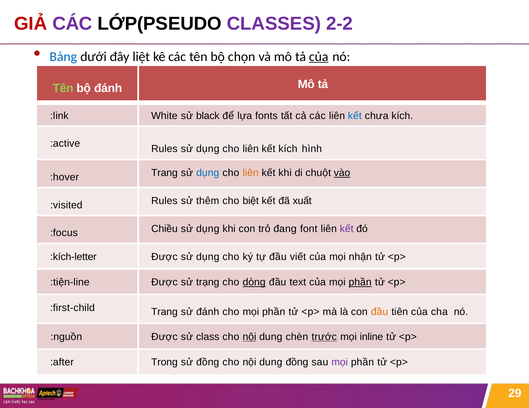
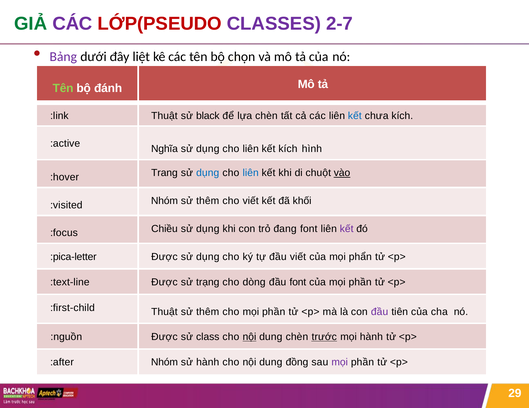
GIẢ colour: red -> green
LỚP(PSEUDO colour: black -> red
2-2: 2-2 -> 2-7
Bảng colour: blue -> purple
của at (319, 57) underline: present -> none
:link White: White -> Thuật
lựa fonts: fonts -> chèn
Rules at (164, 149): Rules -> Nghĩa
liên at (251, 173) colour: orange -> blue
:visited Rules: Rules -> Nhóm
cho biệt: biệt -> viết
xuất: xuất -> khối
:kích-letter: :kích-letter -> :pica-letter
nhận: nhận -> phẩn
:tiện-line: :tiện-line -> :text-line
dòng underline: present -> none
đầu text: text -> font
phần at (360, 283) underline: present -> none
:first-child Trang: Trang -> Thuật
đánh at (208, 313): đánh -> thêm
đầu at (380, 313) colour: orange -> purple
mọi inline: inline -> hành
:after Trong: Trong -> Nhóm
sử đồng: đồng -> hành
